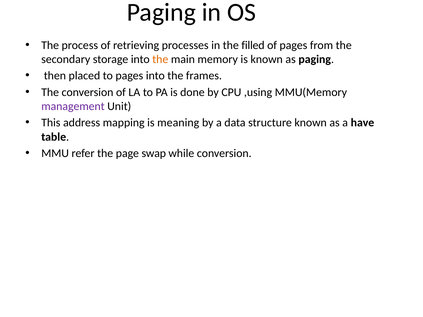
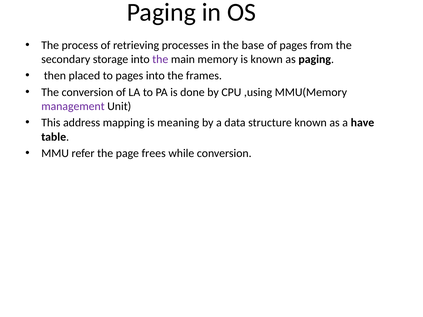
filled: filled -> base
the at (160, 59) colour: orange -> purple
swap: swap -> frees
